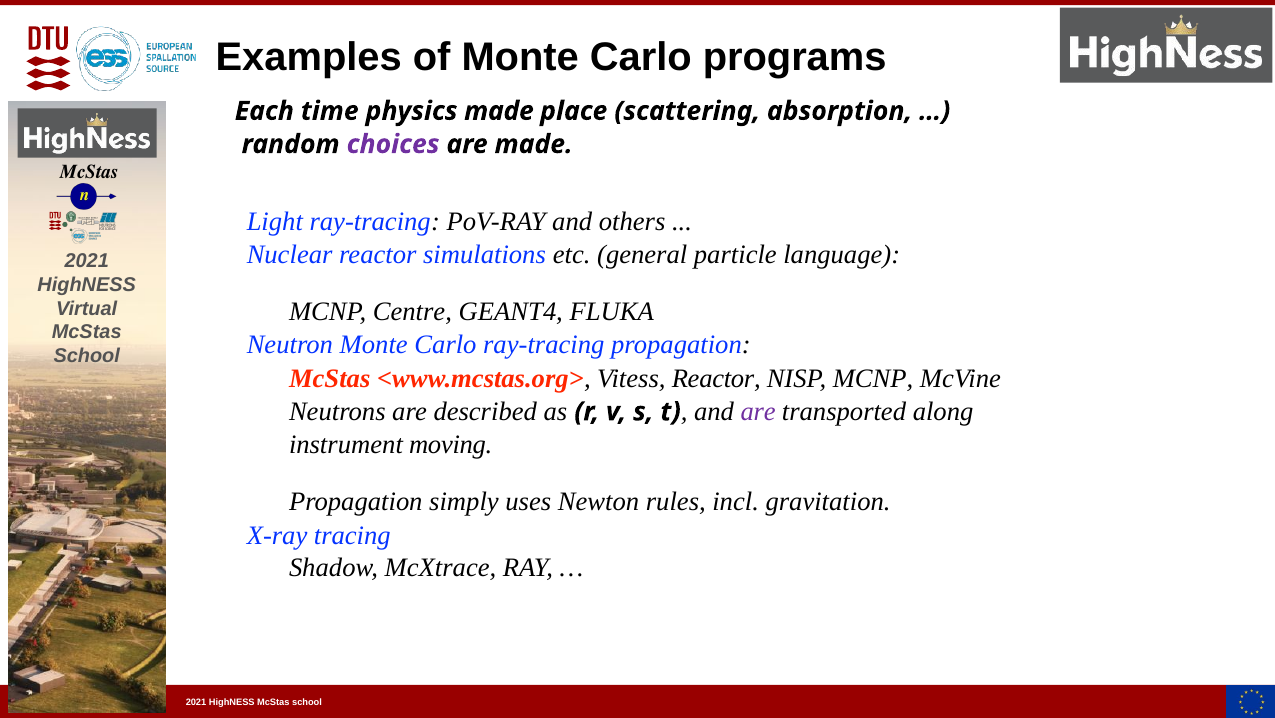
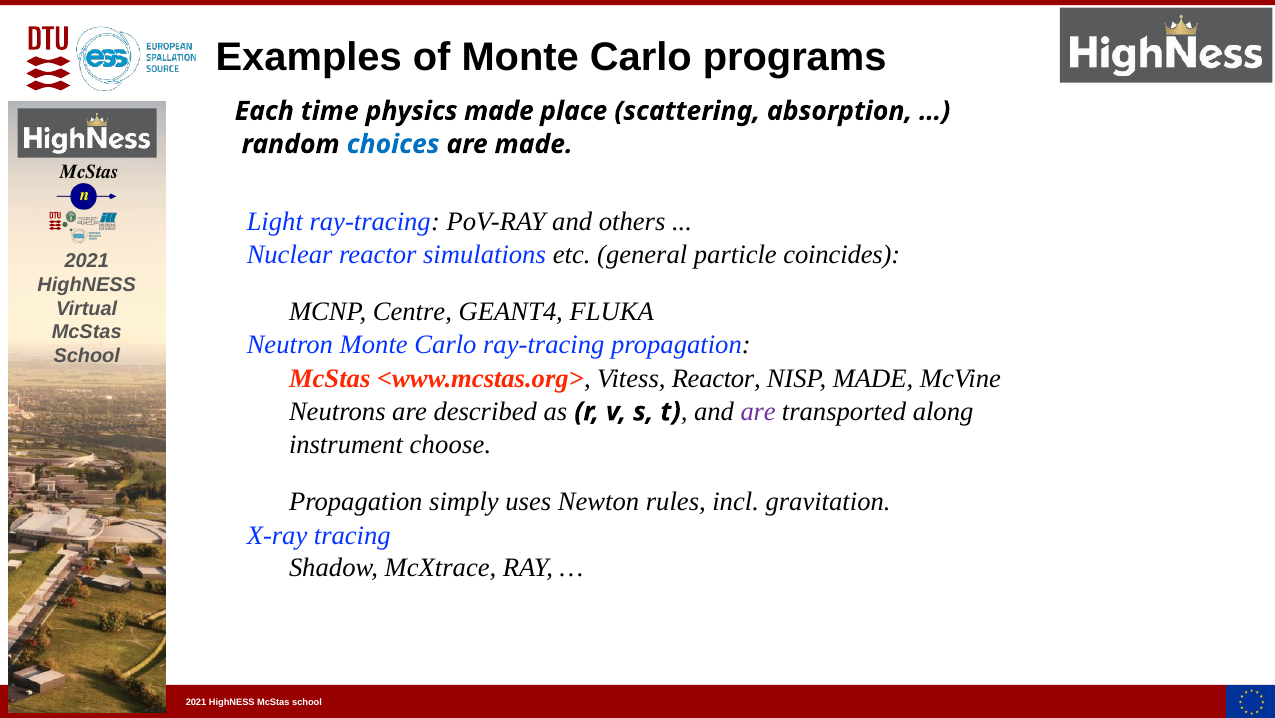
choices colour: purple -> blue
language: language -> coincides
NISP MCNP: MCNP -> MADE
moving: moving -> choose
